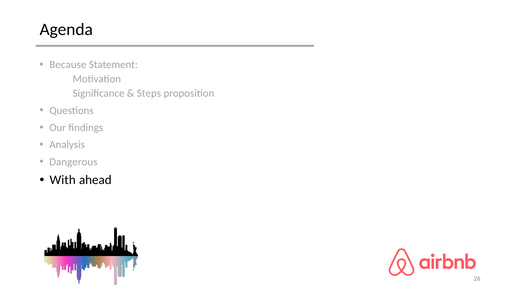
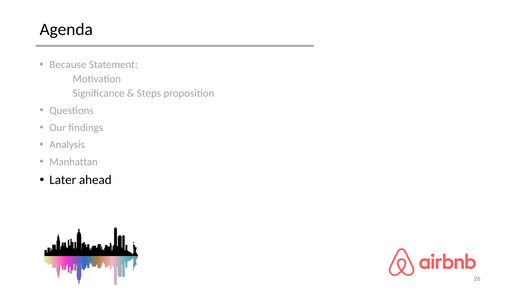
Dangerous: Dangerous -> Manhattan
With: With -> Later
